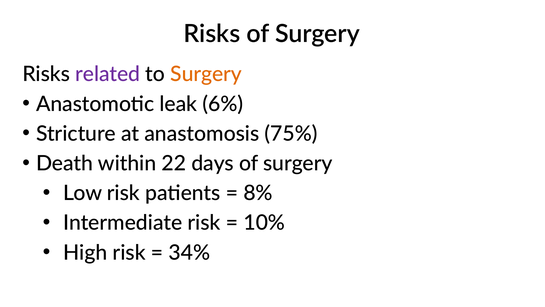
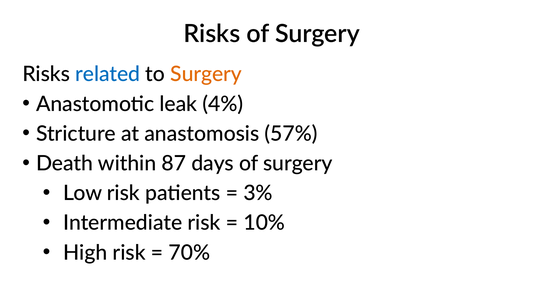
related colour: purple -> blue
6%: 6% -> 4%
75%: 75% -> 57%
22: 22 -> 87
8%: 8% -> 3%
34%: 34% -> 70%
